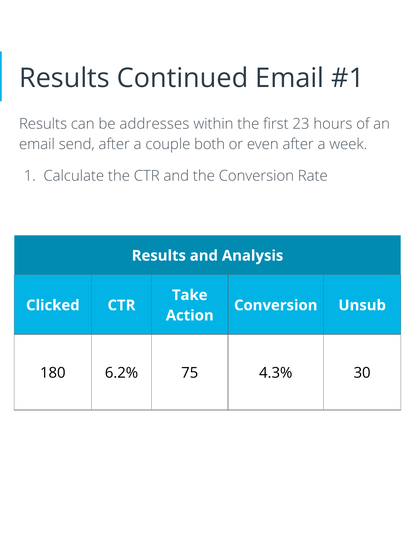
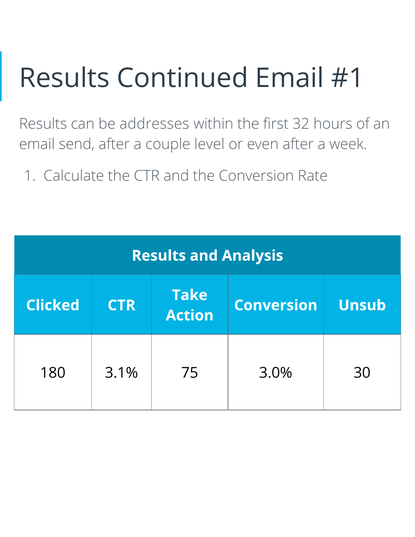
23: 23 -> 32
both: both -> level
6.2%: 6.2% -> 3.1%
4.3%: 4.3% -> 3.0%
